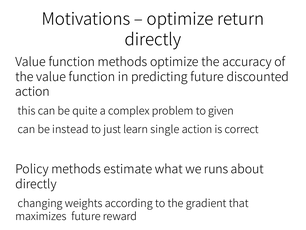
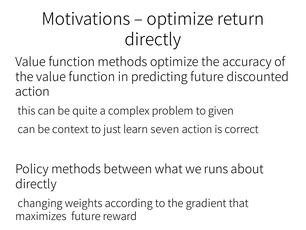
instead: instead -> context
single: single -> seven
estimate: estimate -> between
